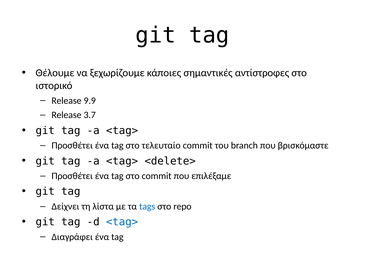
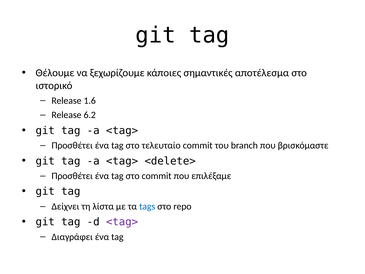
αντίστροφες: αντίστροφες -> αποτέλεσμα
9.9: 9.9 -> 1.6
3.7: 3.7 -> 6.2
<tag> at (122, 222) colour: blue -> purple
